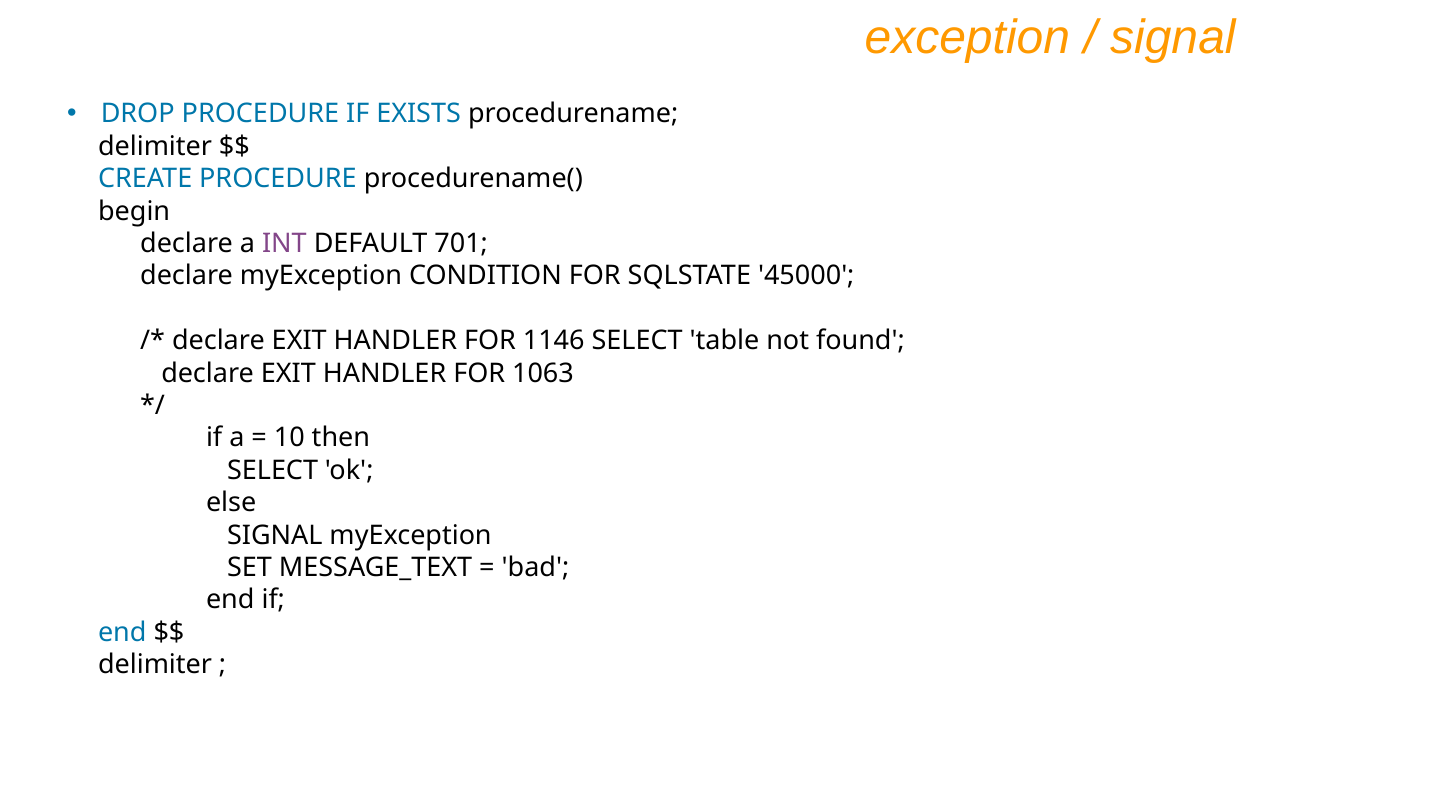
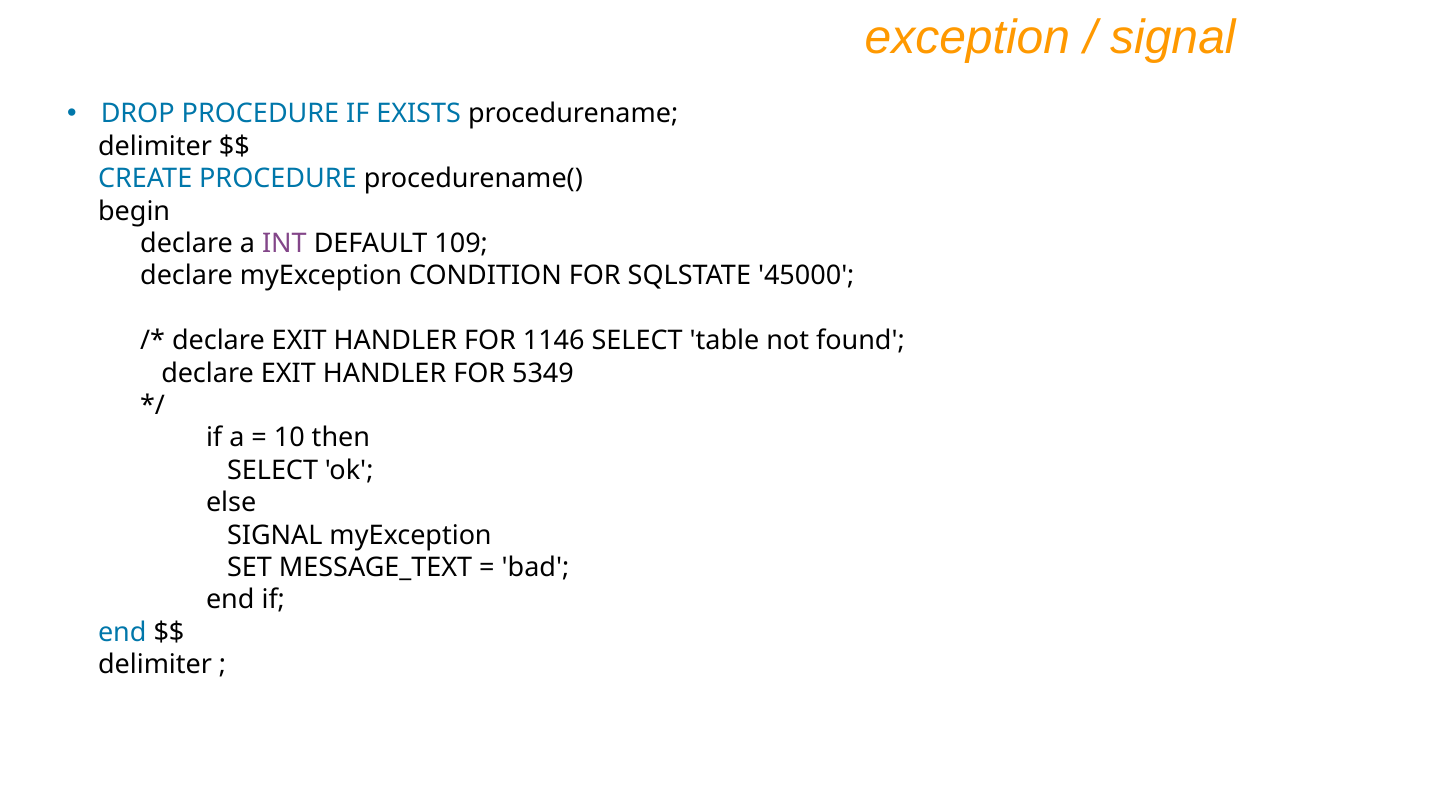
701: 701 -> 109
1063: 1063 -> 5349
